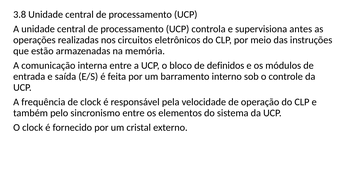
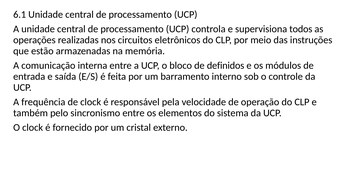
3.8: 3.8 -> 6.1
antes: antes -> todos
